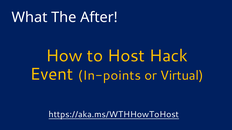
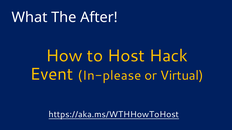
In-points: In-points -> In-please
